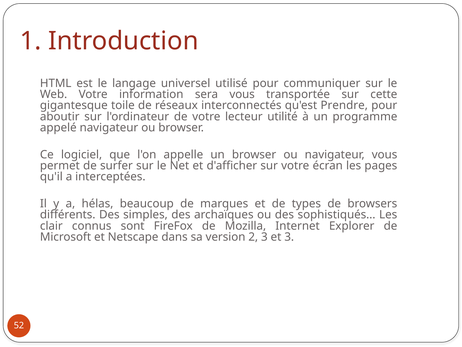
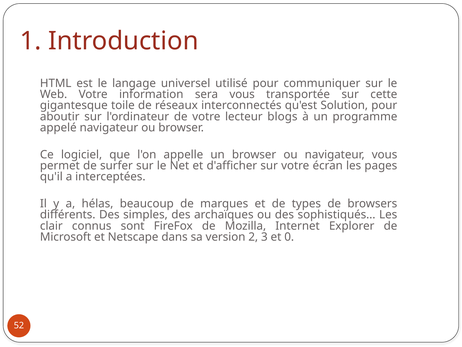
Prendre: Prendre -> Solution
utilité: utilité -> blogs
et 3: 3 -> 0
